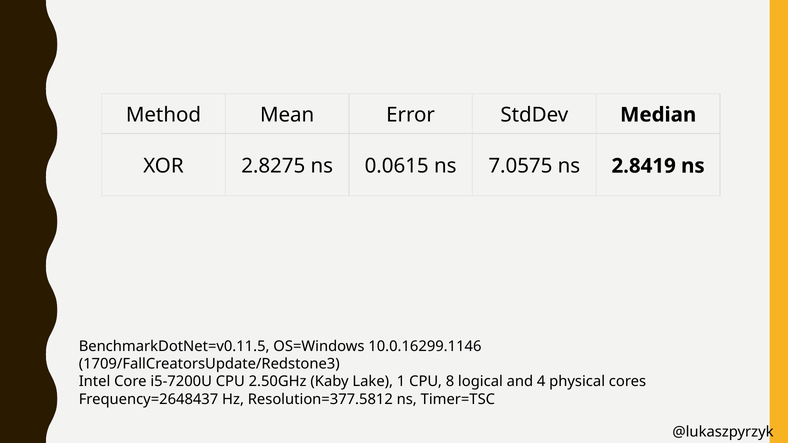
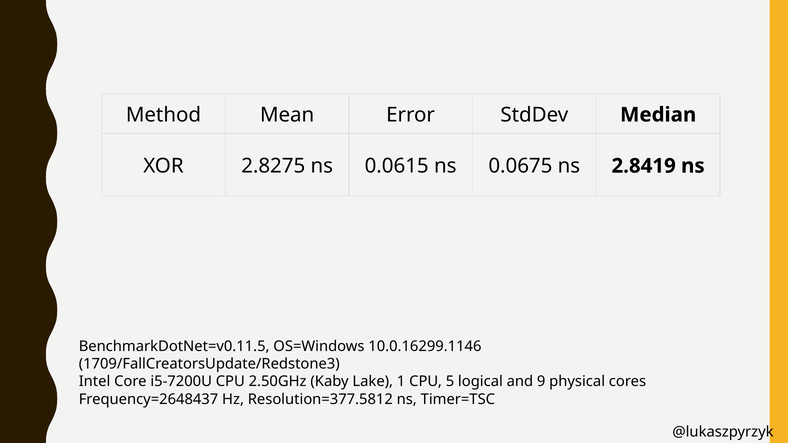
7.0575: 7.0575 -> 0.0675
8: 8 -> 5
4: 4 -> 9
